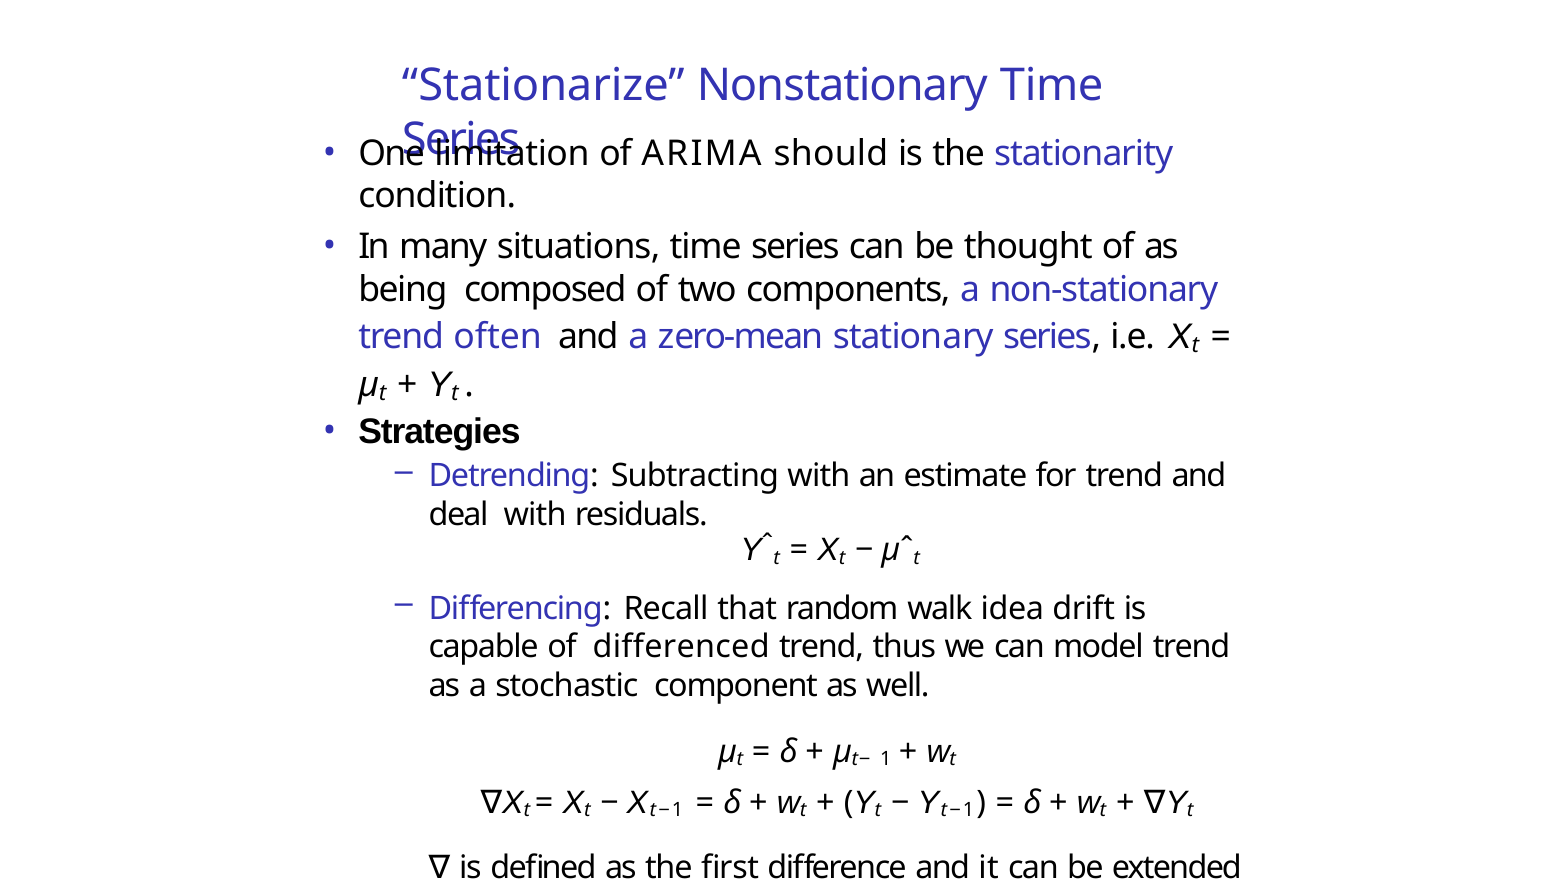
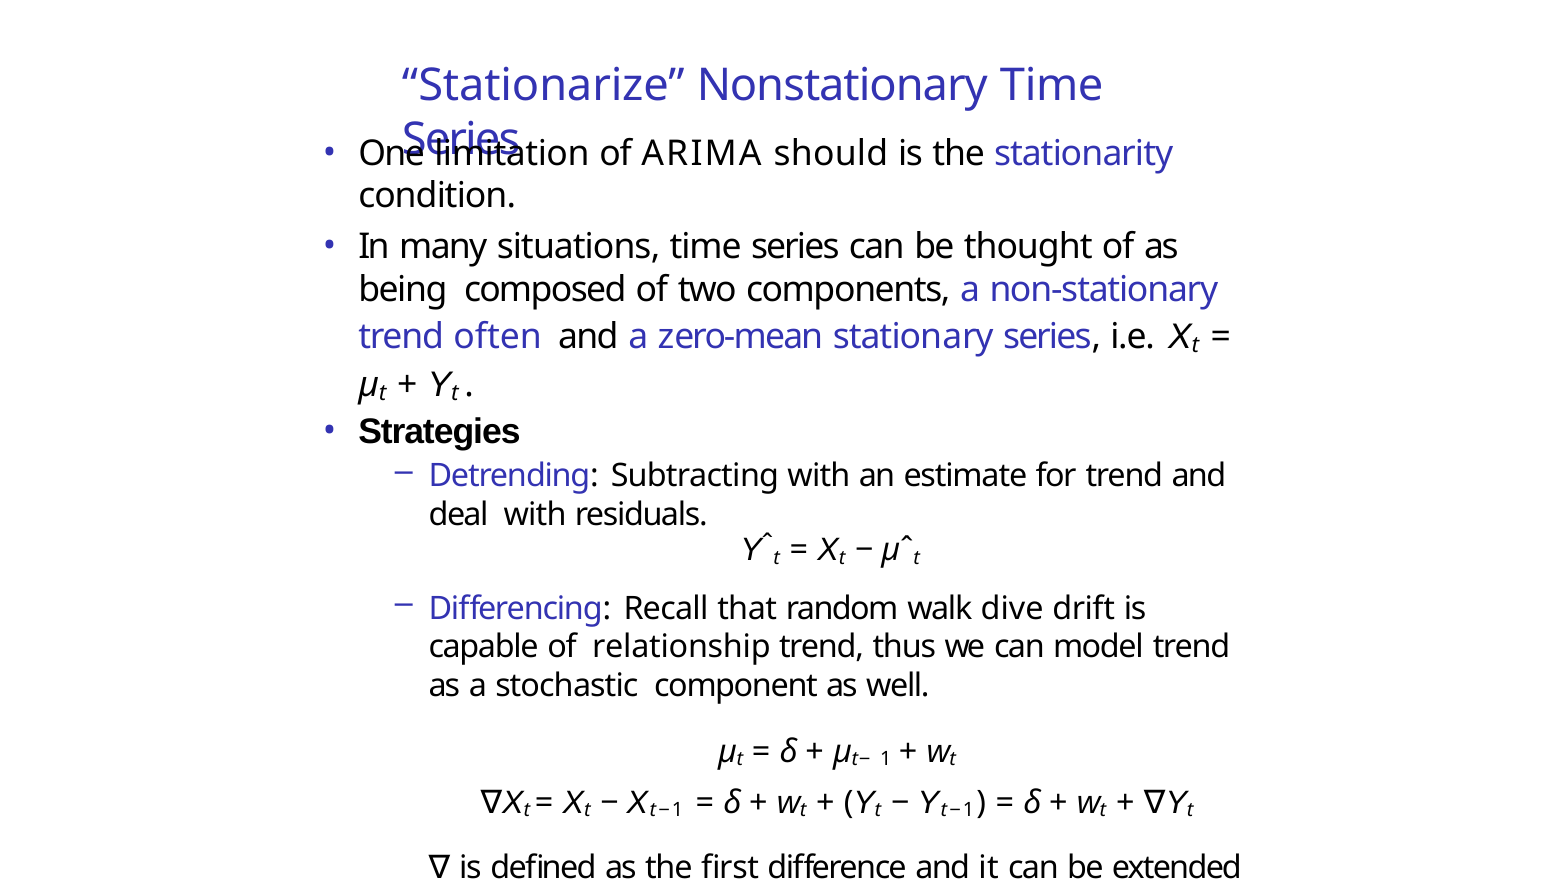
idea: idea -> dive
differenced: differenced -> relationship
